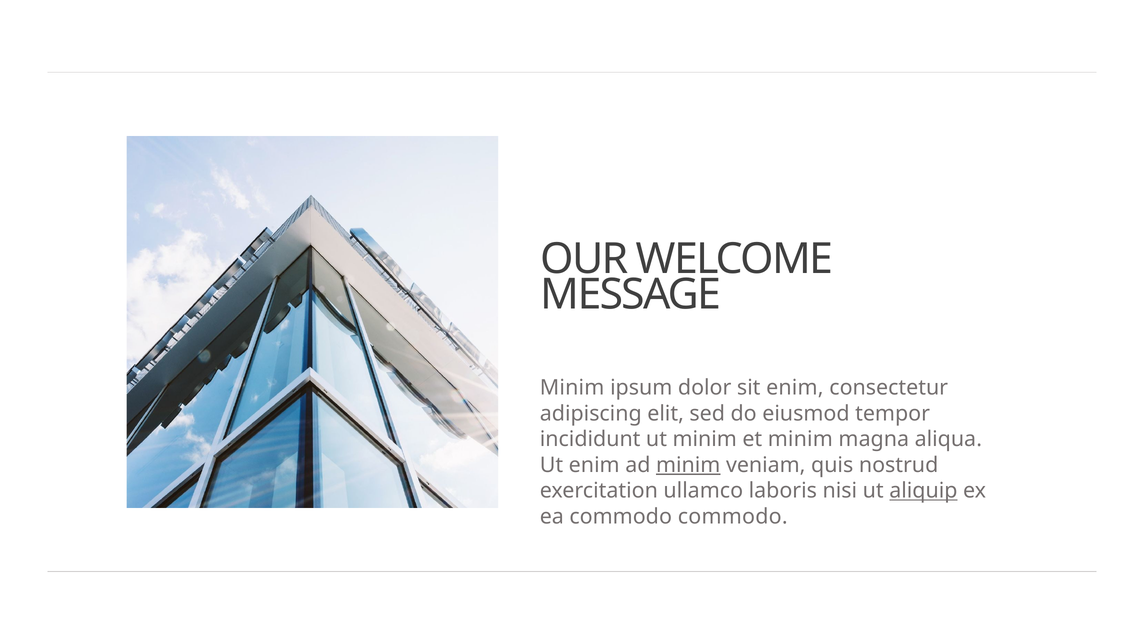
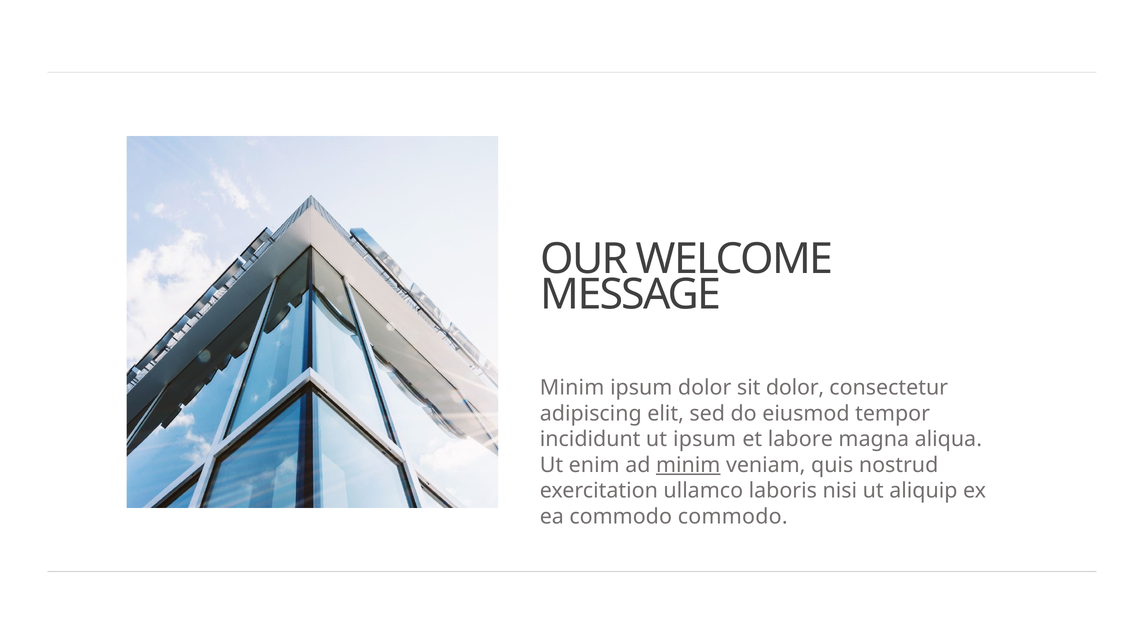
sit enim: enim -> dolor
ut minim: minim -> ipsum
et minim: minim -> labore
aliquip underline: present -> none
